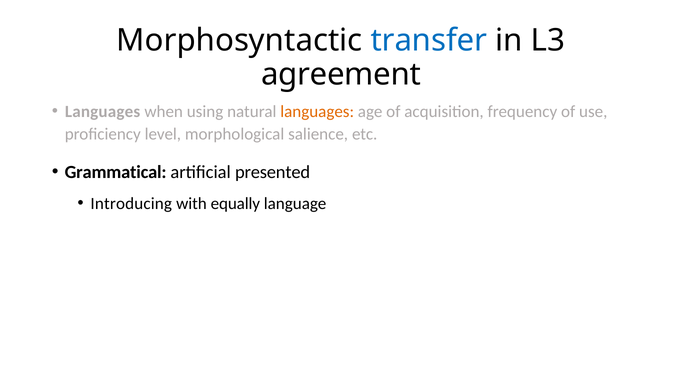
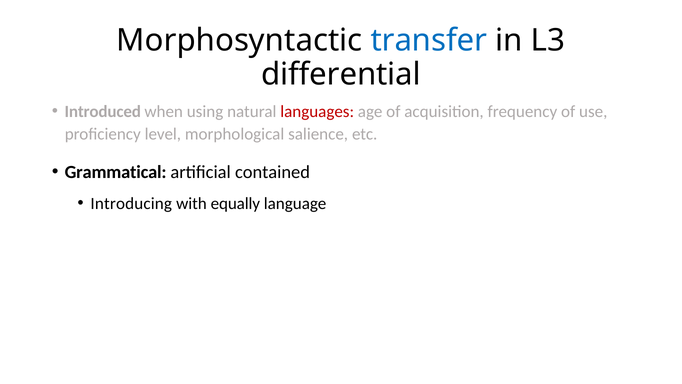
agreement: agreement -> differential
Languages at (103, 112): Languages -> Introduced
languages at (317, 112) colour: orange -> red
presented: presented -> contained
